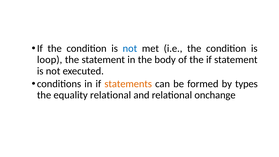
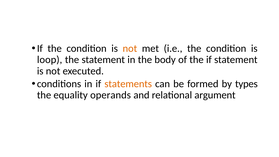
not at (130, 48) colour: blue -> orange
equality relational: relational -> operands
onchange: onchange -> argument
